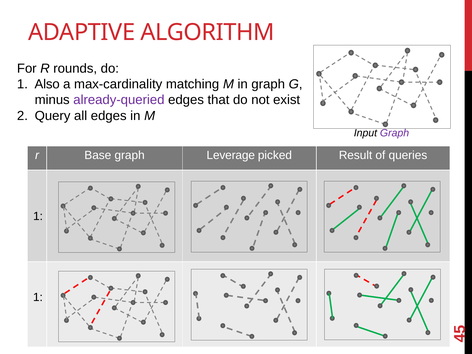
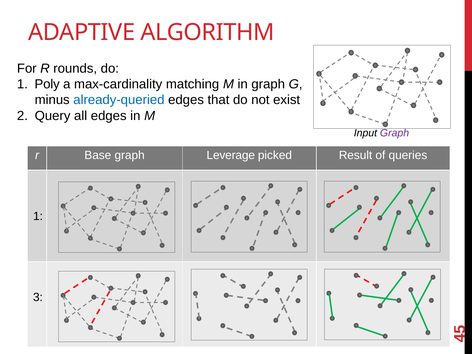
Also: Also -> Poly
already-queried colour: purple -> blue
1 at (38, 297): 1 -> 3
